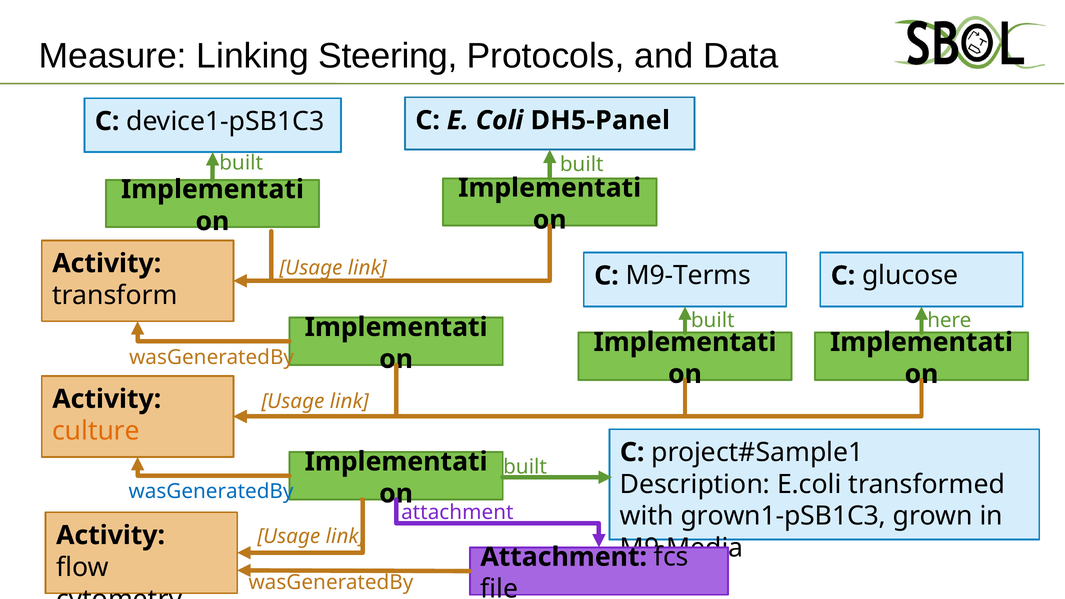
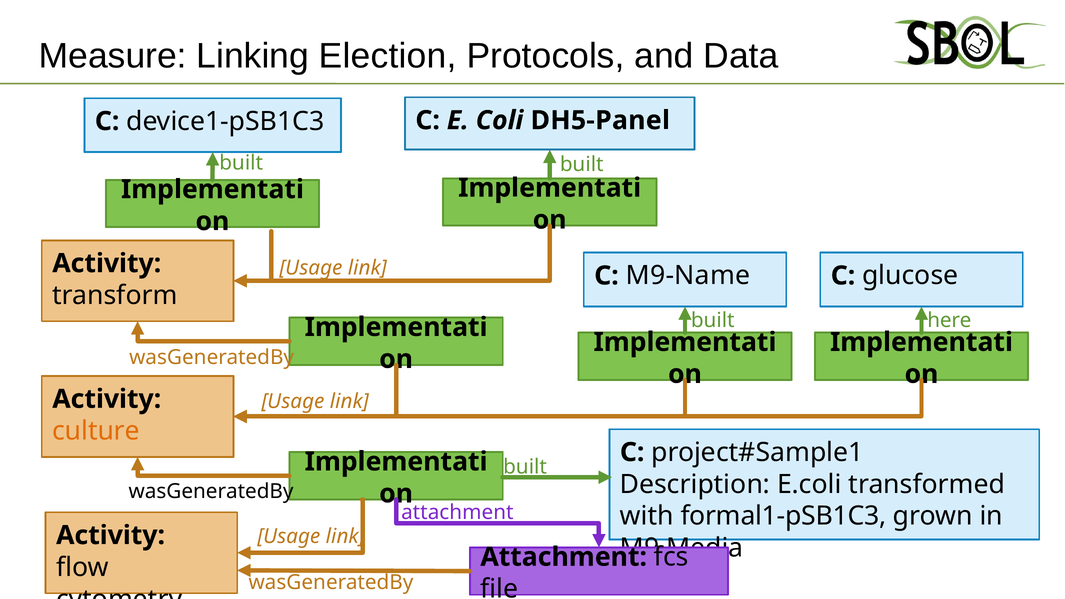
Steering: Steering -> Election
M9-Terms: M9-Terms -> M9-Name
wasGeneratedBy at (211, 492) colour: blue -> black
grown1-pSB1C3: grown1-pSB1C3 -> formal1-pSB1C3
